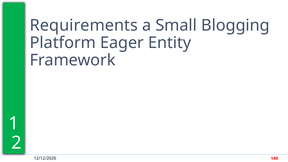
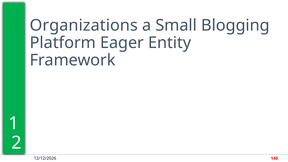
Requirements: Requirements -> Organizations
